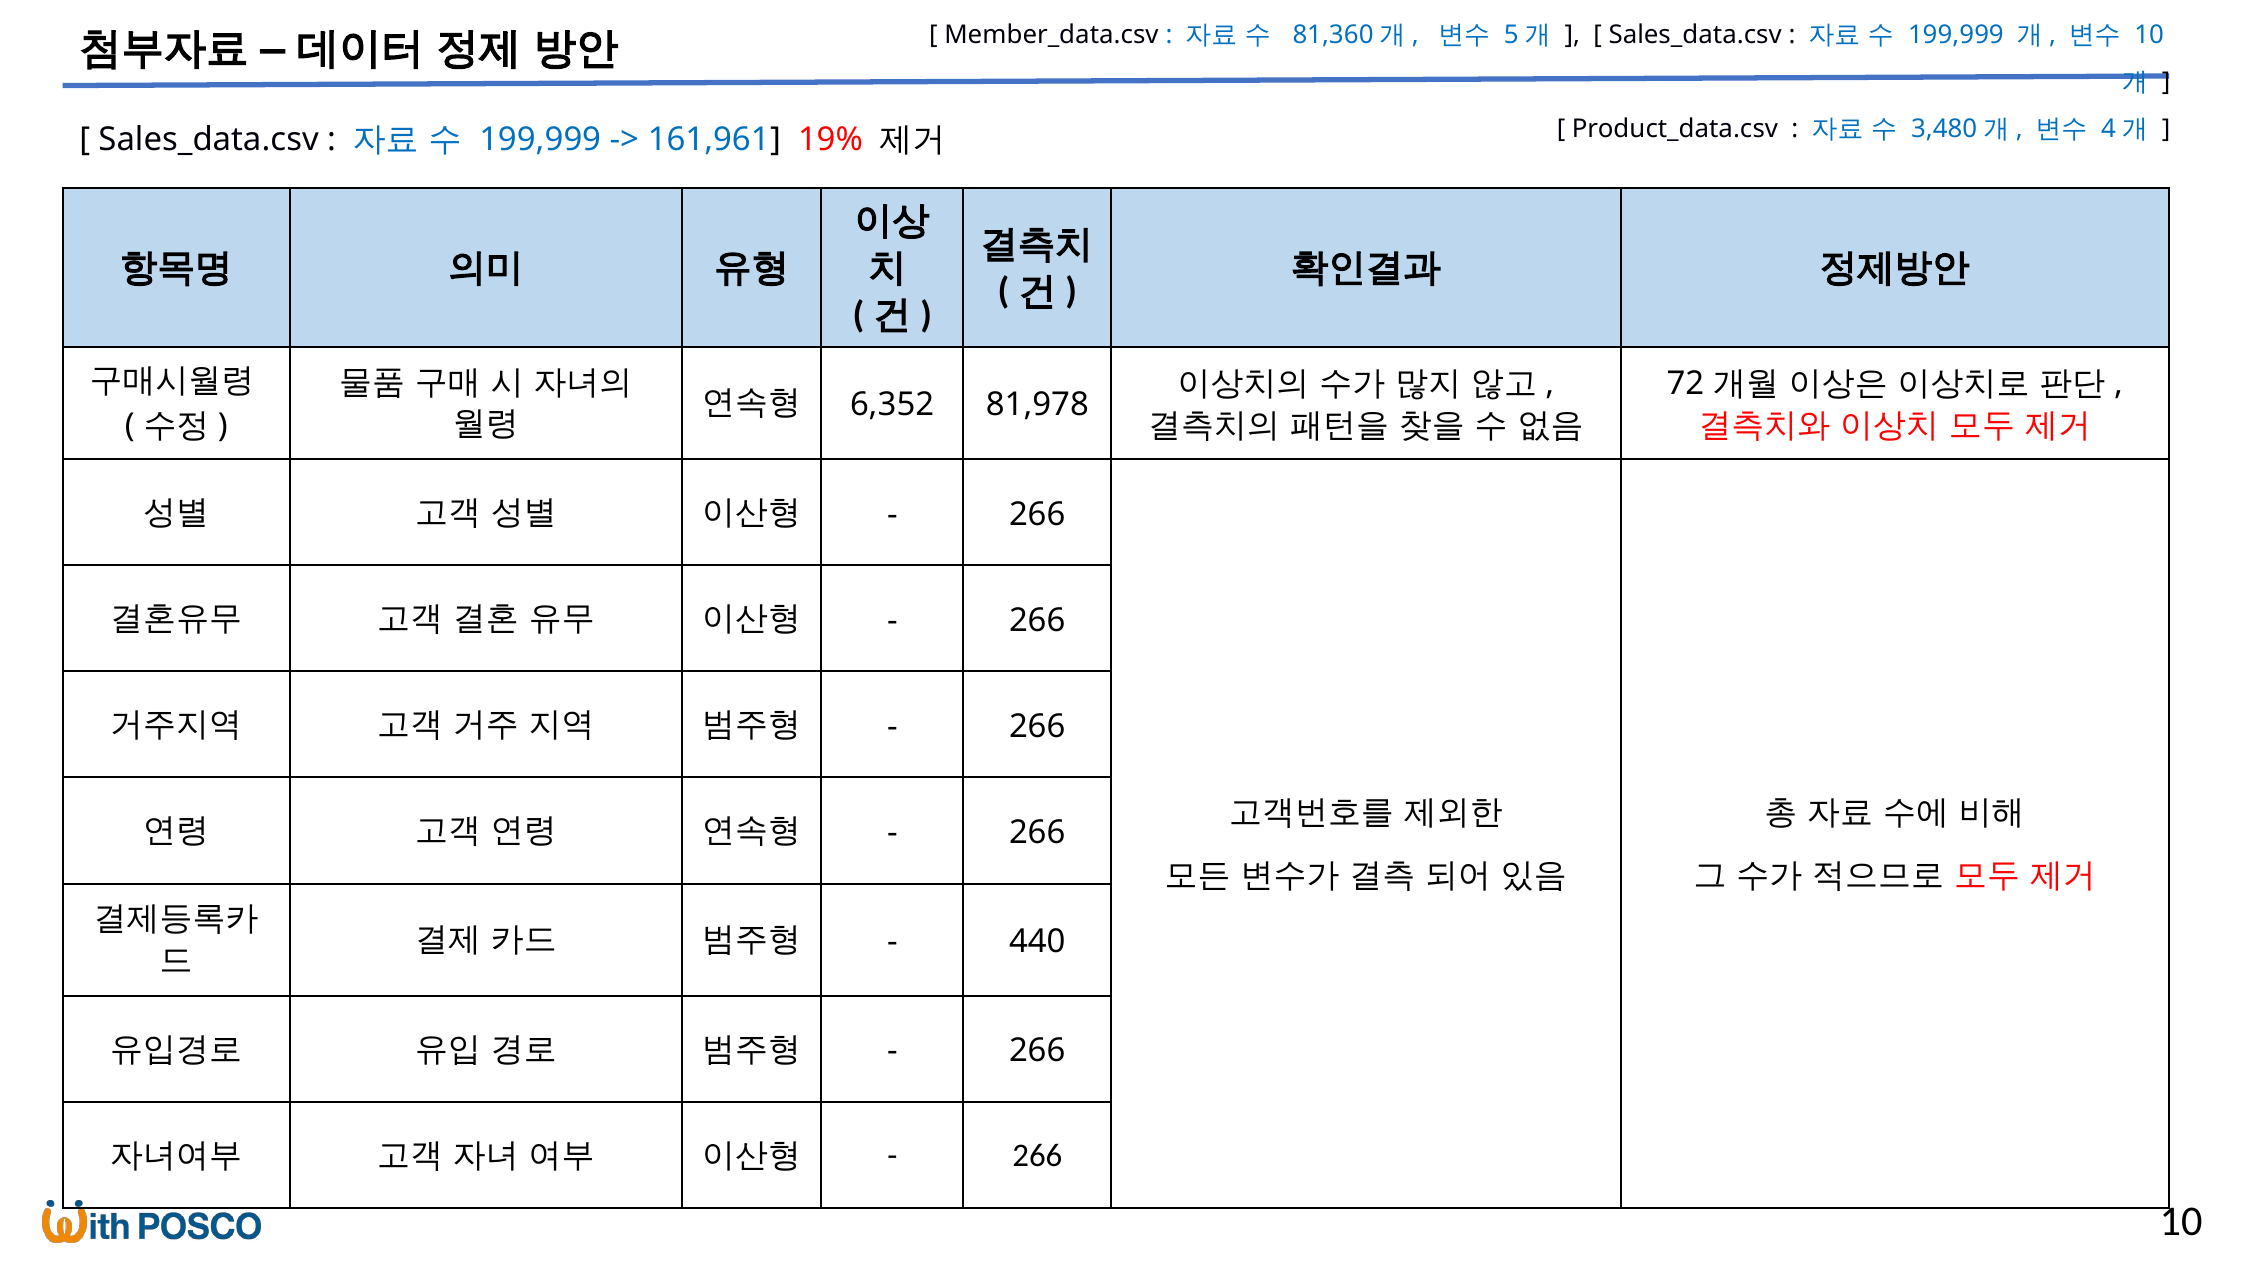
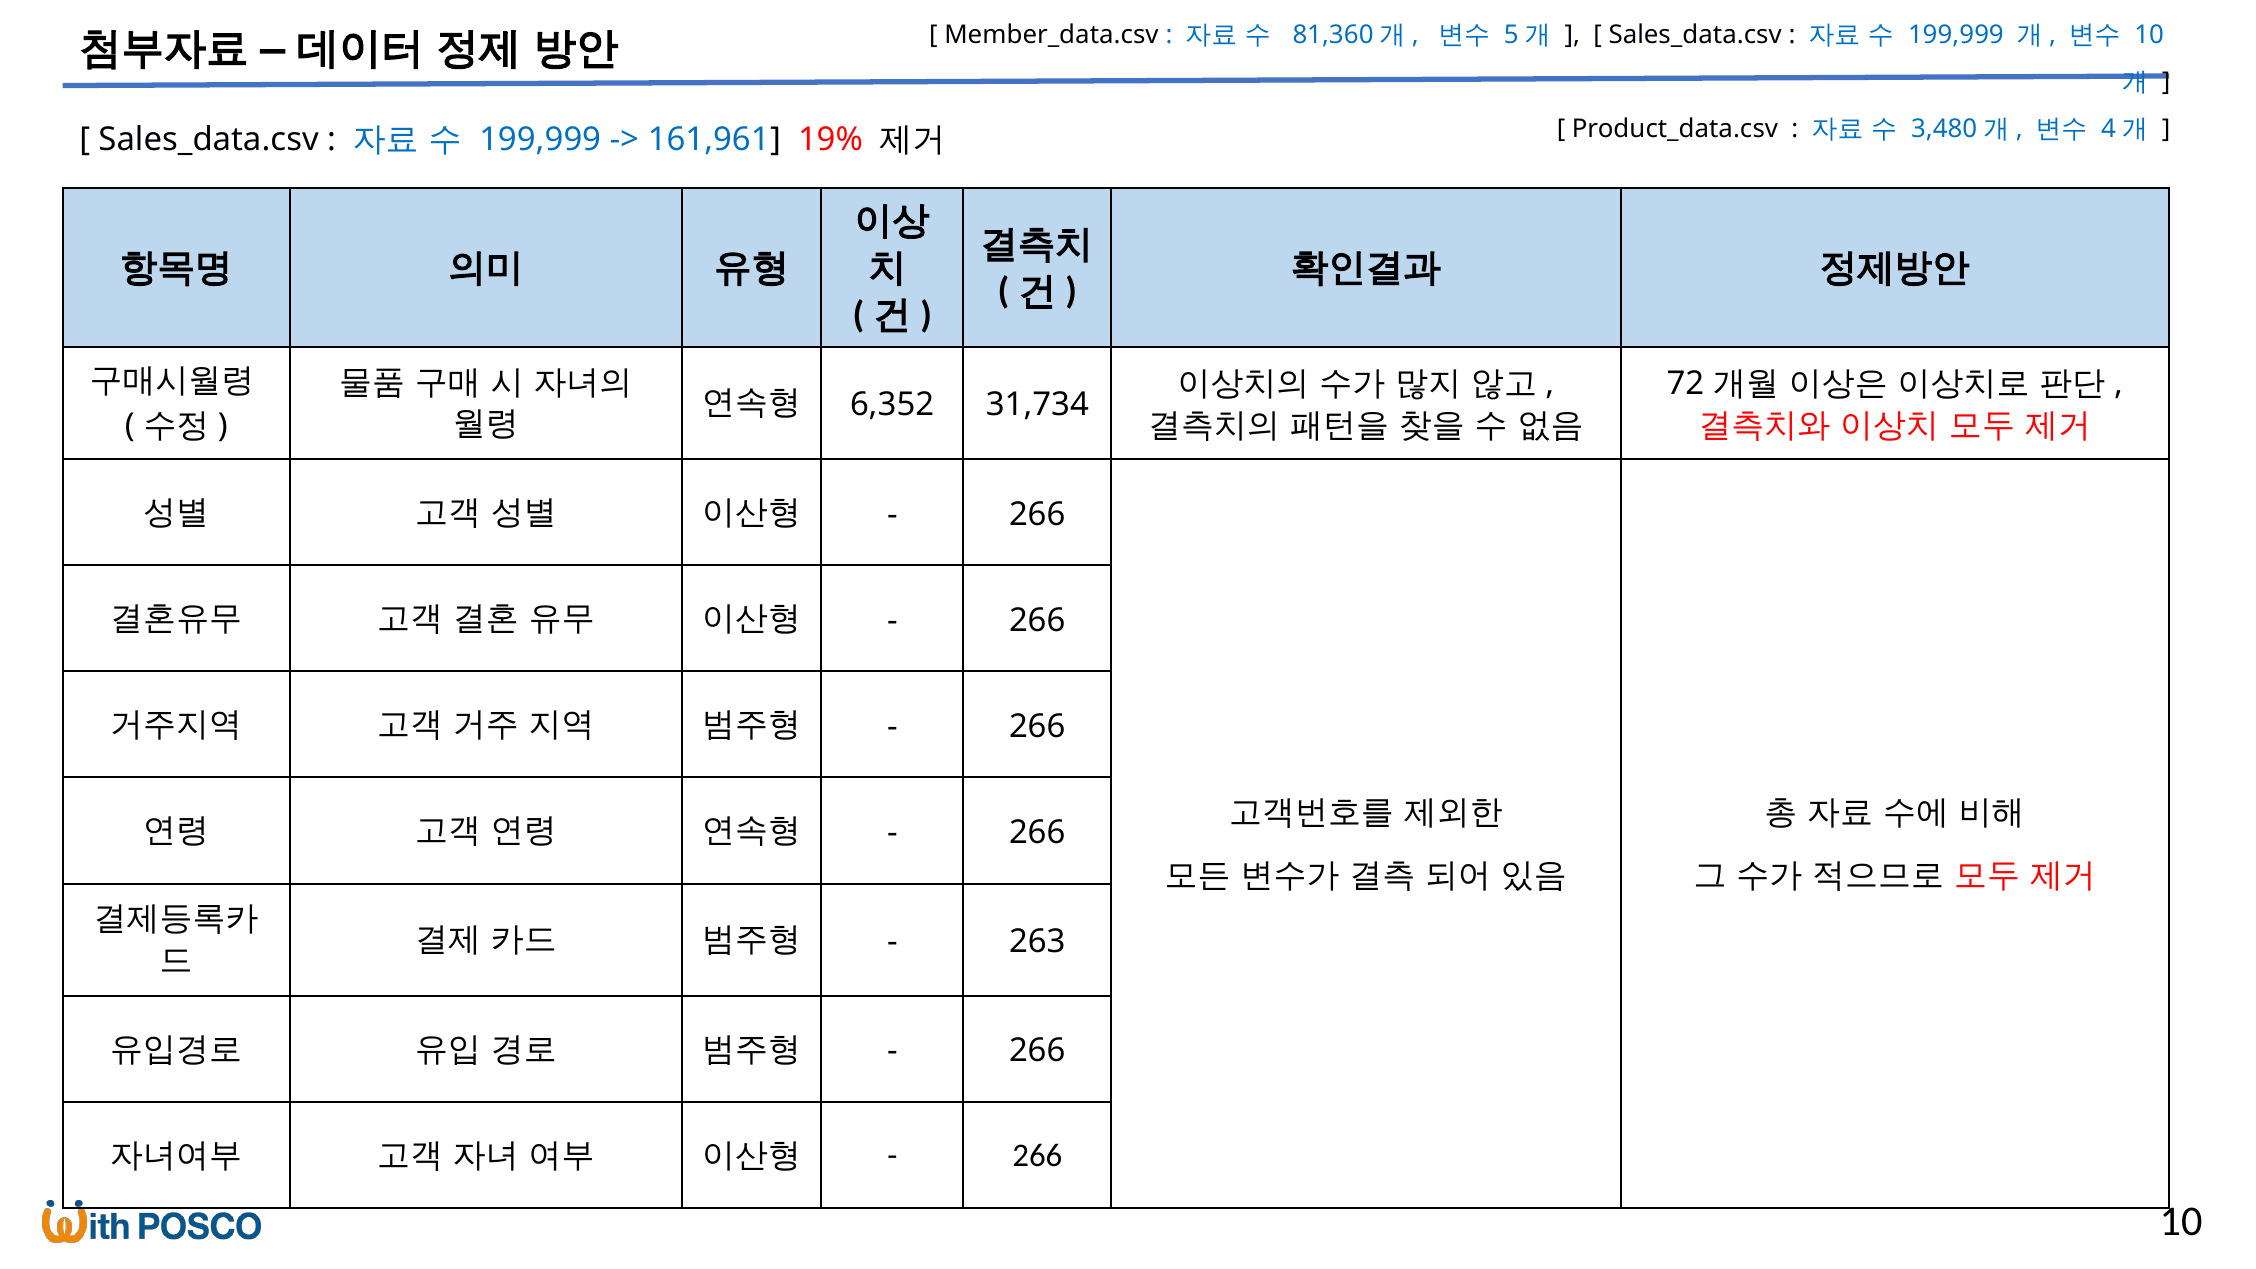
81,978: 81,978 -> 31,734
440: 440 -> 263
